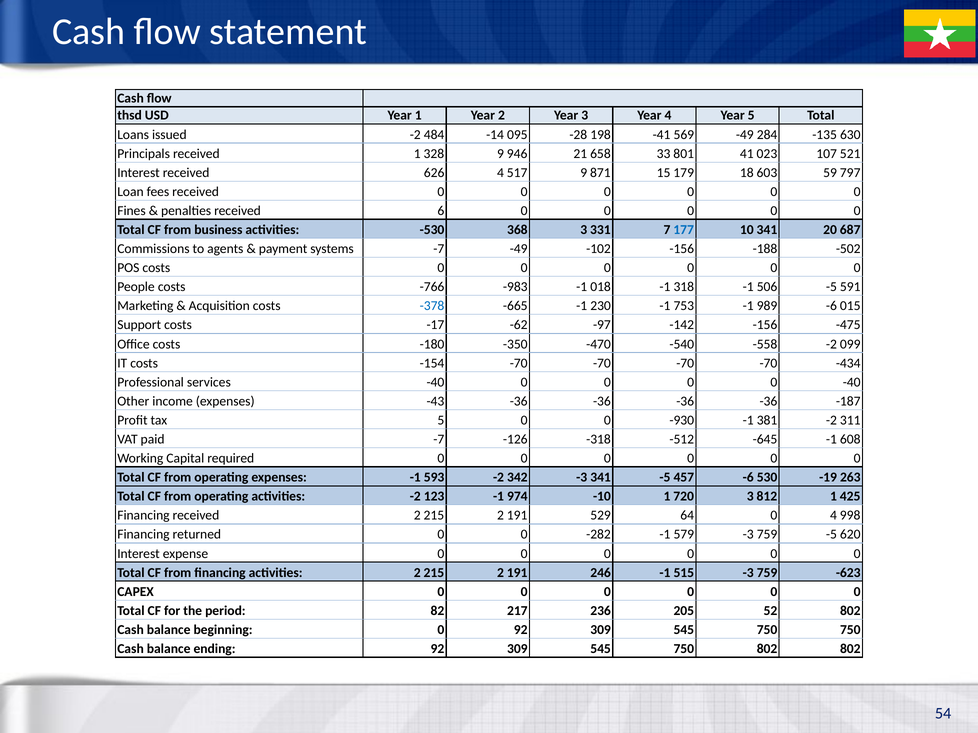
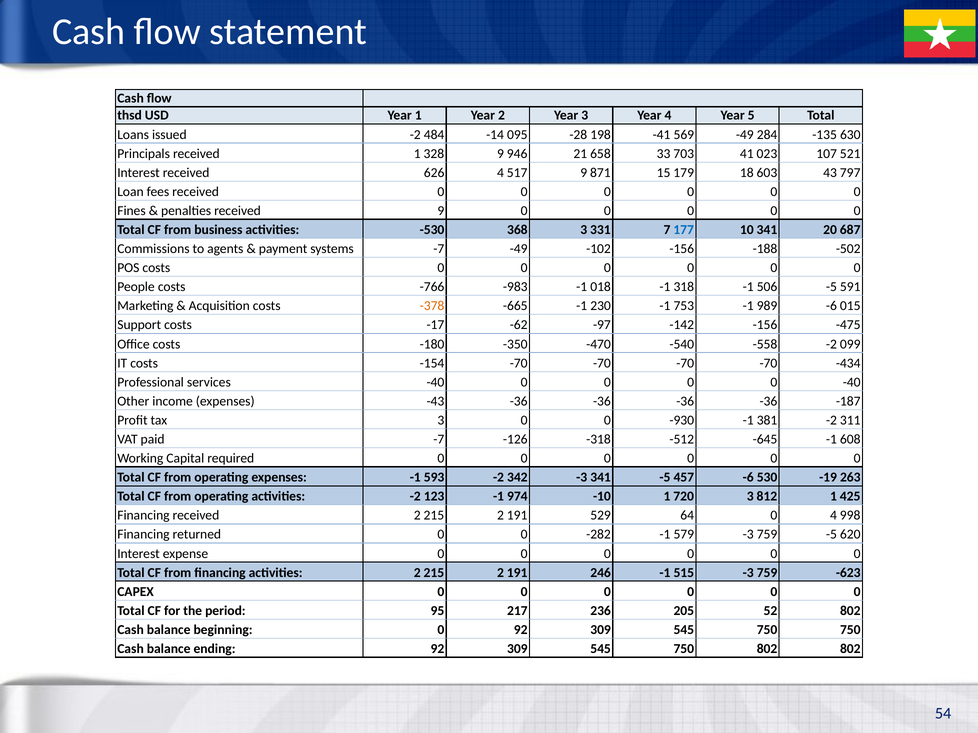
801: 801 -> 703
59: 59 -> 43
received 6: 6 -> 9
-378 colour: blue -> orange
tax 5: 5 -> 3
82: 82 -> 95
